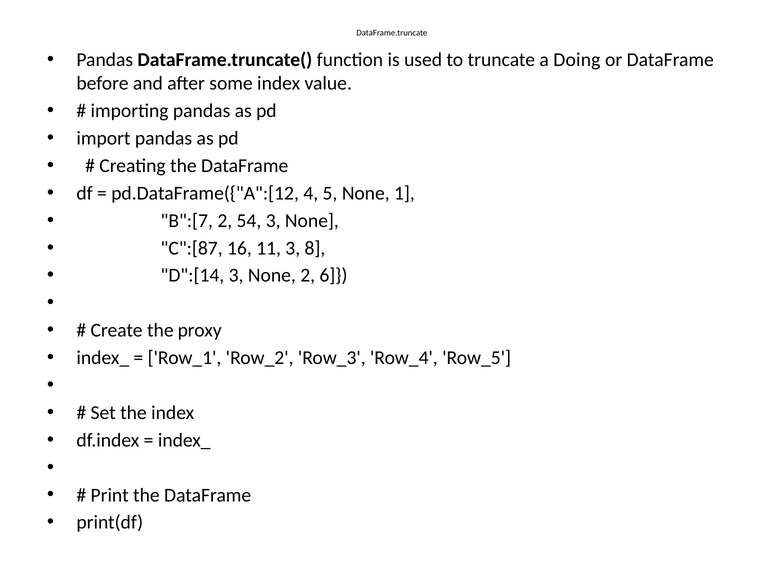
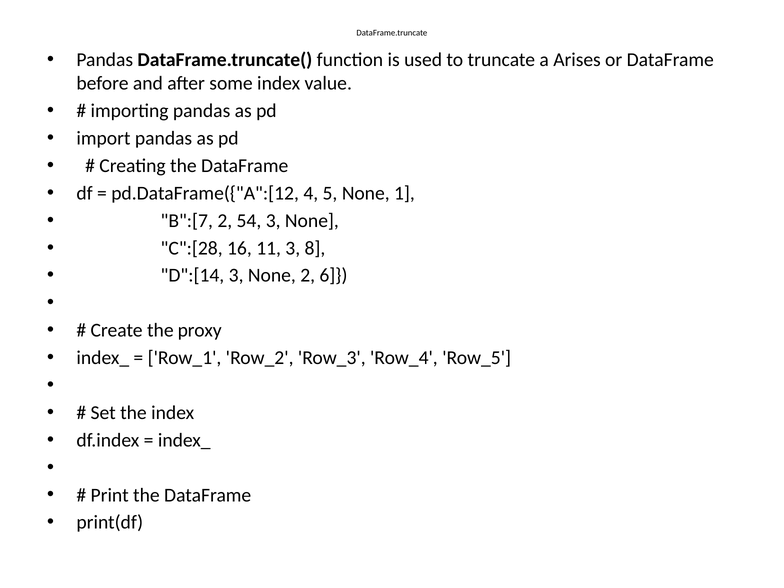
Doing: Doing -> Arises
C":[87: C":[87 -> C":[28
